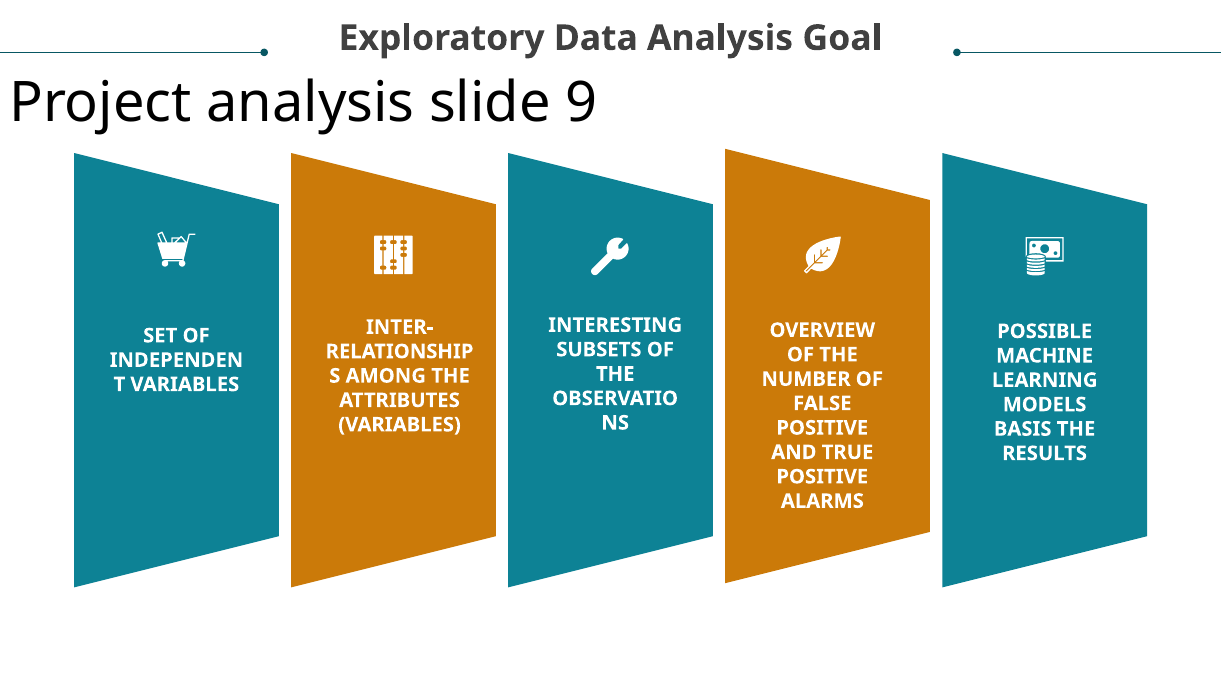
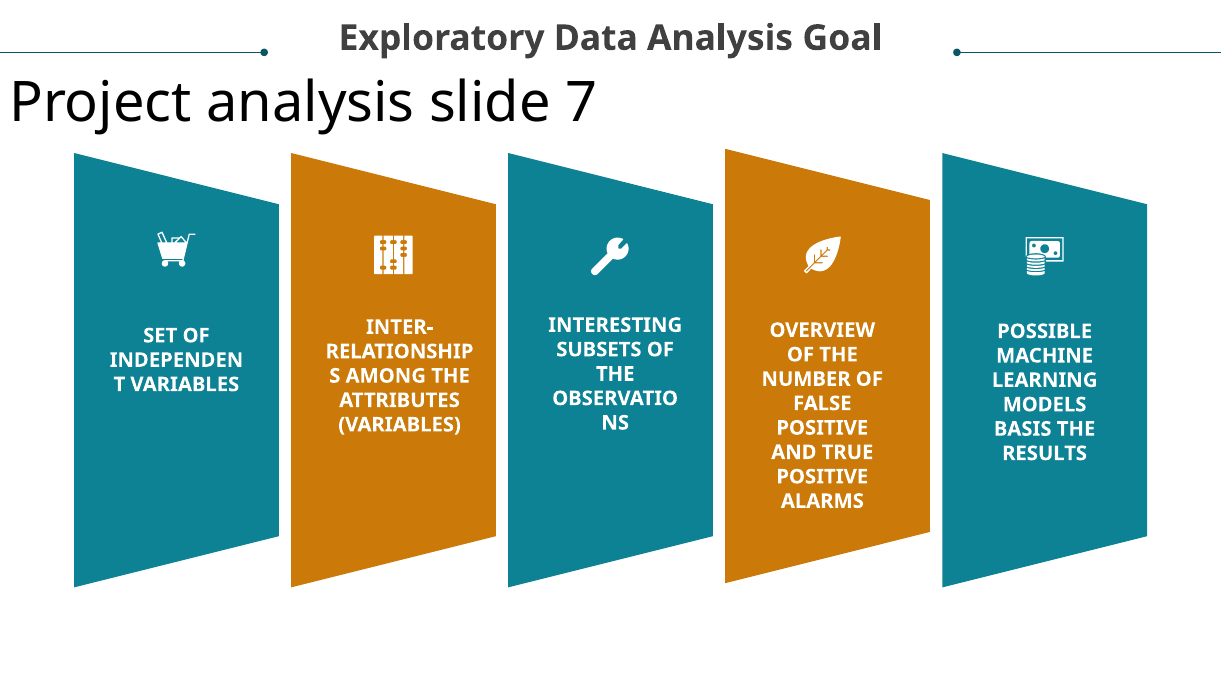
9: 9 -> 7
